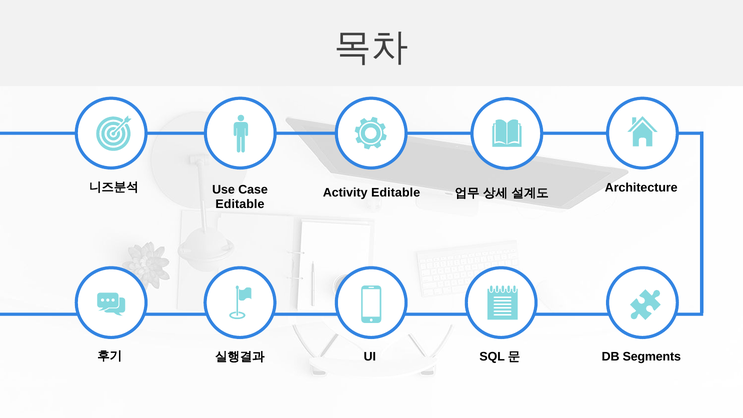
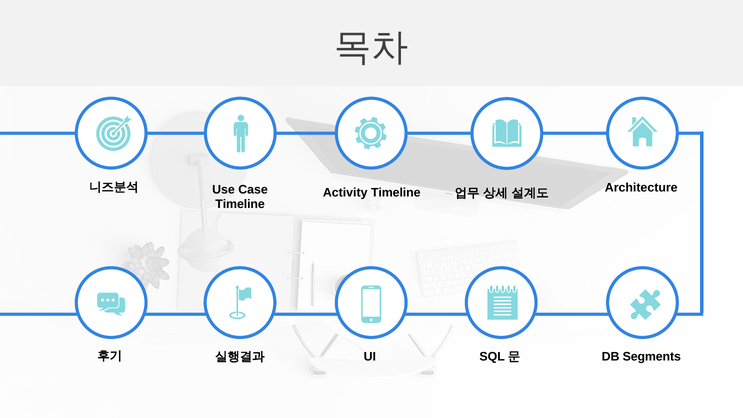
Activity Editable: Editable -> Timeline
Editable at (240, 204): Editable -> Timeline
